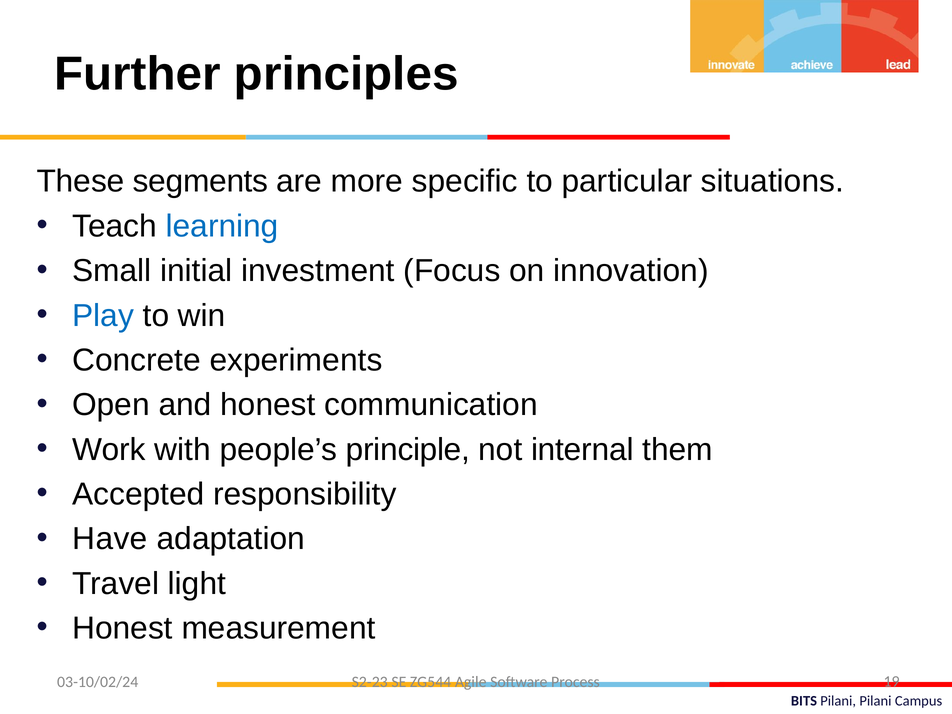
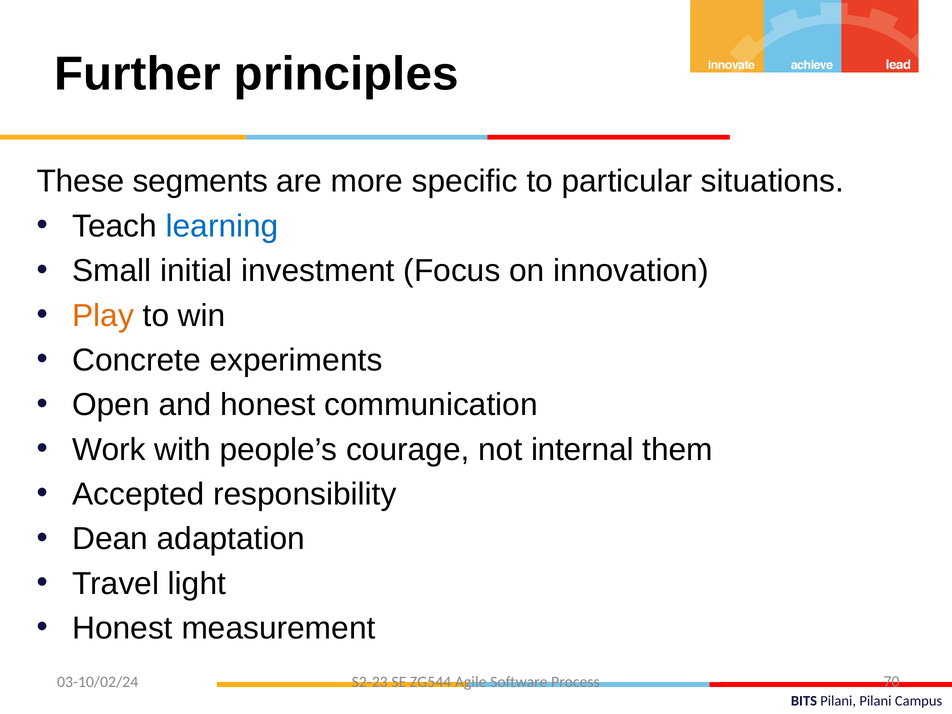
Play colour: blue -> orange
principle: principle -> courage
Have: Have -> Dean
19: 19 -> 70
